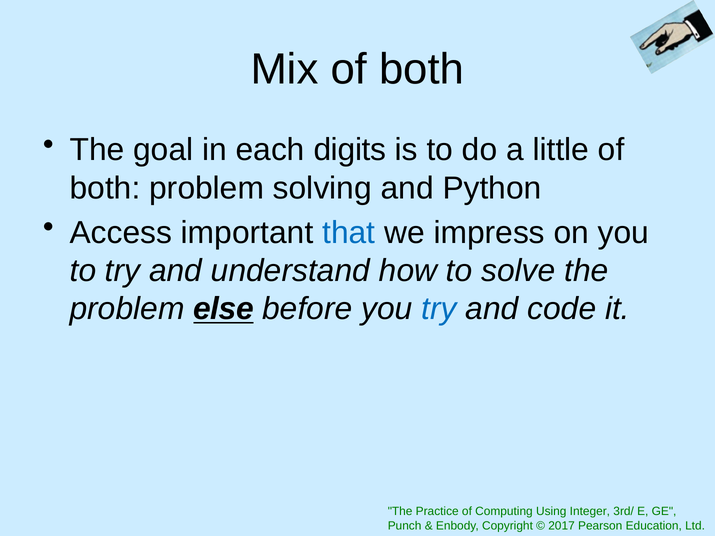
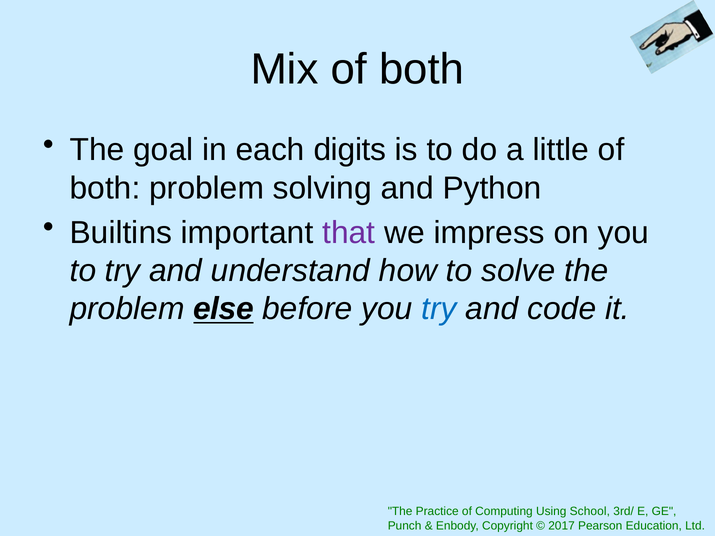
Access: Access -> Builtins
that colour: blue -> purple
Integer: Integer -> School
